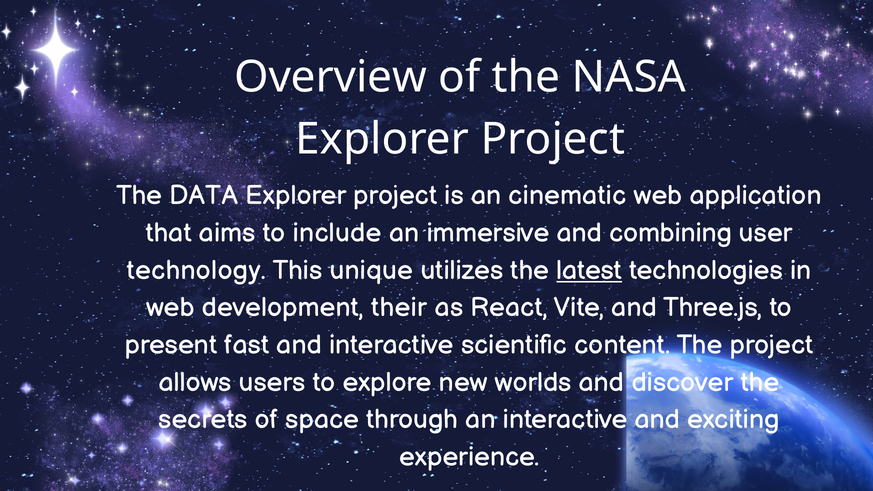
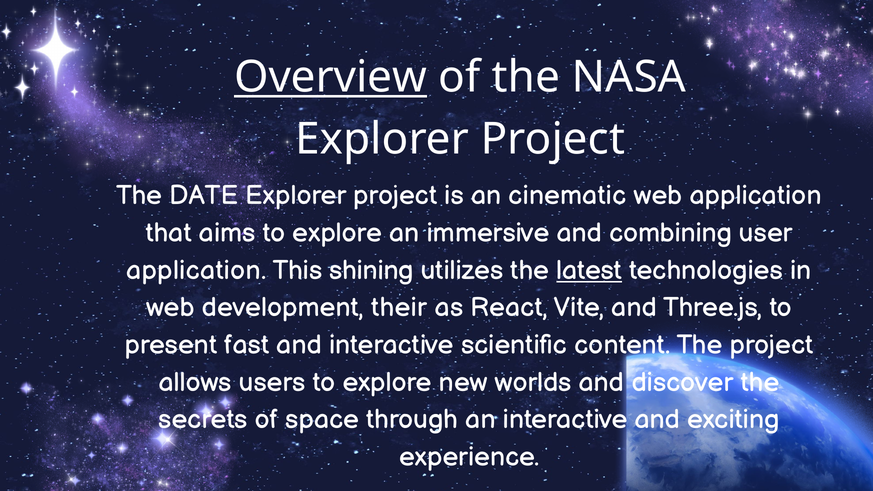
Overview underline: none -> present
DATA: DATA -> DATE
aims to include: include -> explore
technology at (196, 270): technology -> application
unique: unique -> shining
